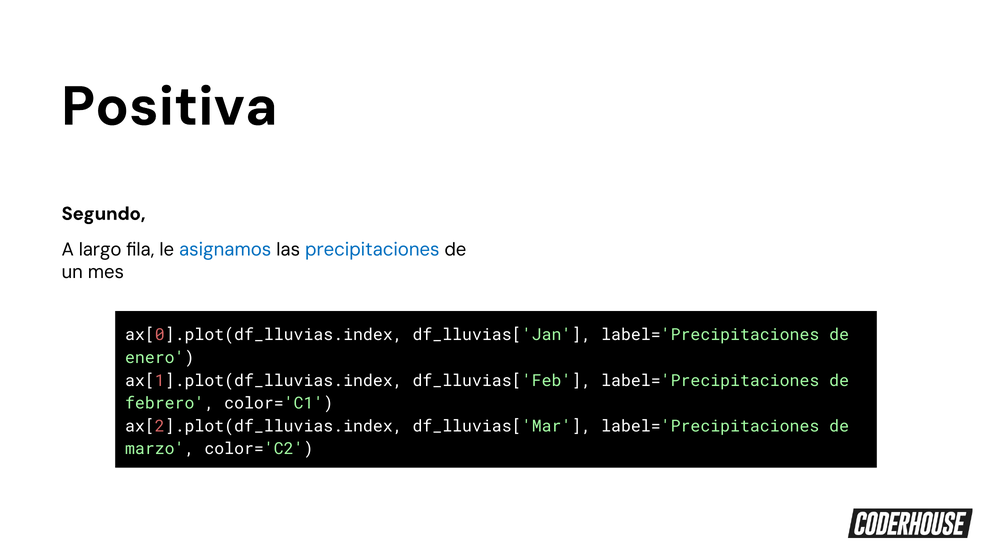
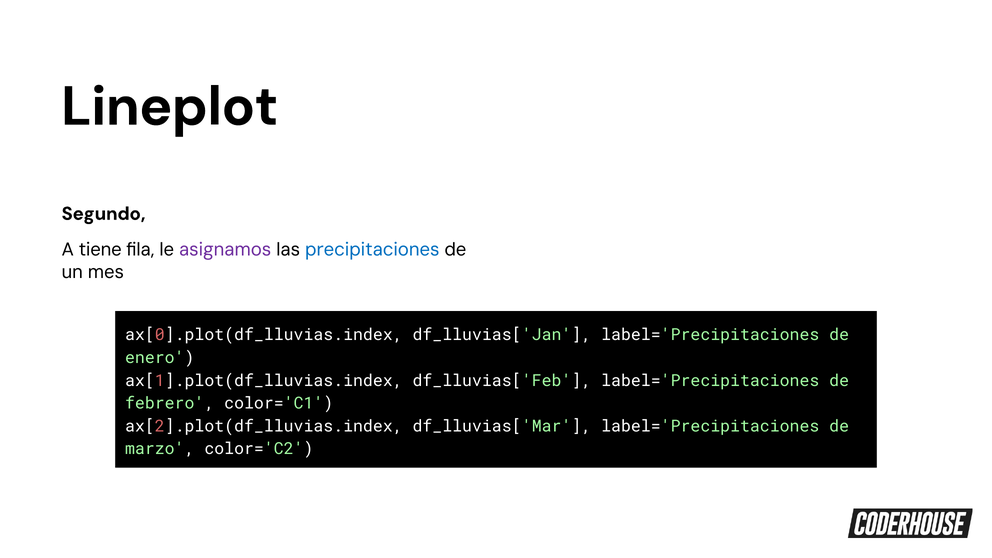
Positiva: Positiva -> Lineplot
largo: largo -> tiene
asignamos colour: blue -> purple
